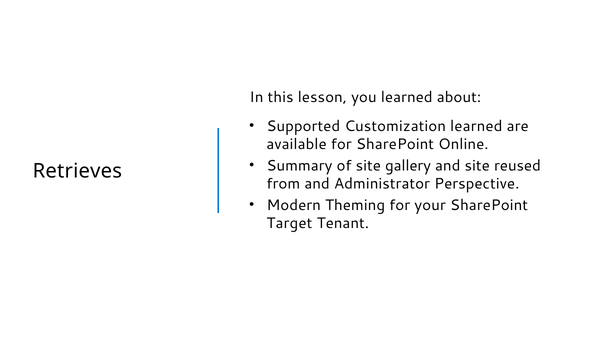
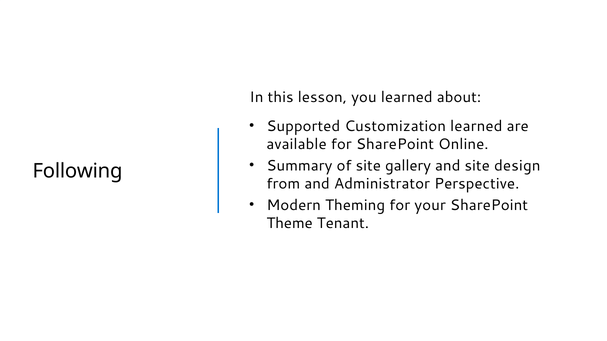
reused: reused -> design
Retrieves: Retrieves -> Following
Target: Target -> Theme
